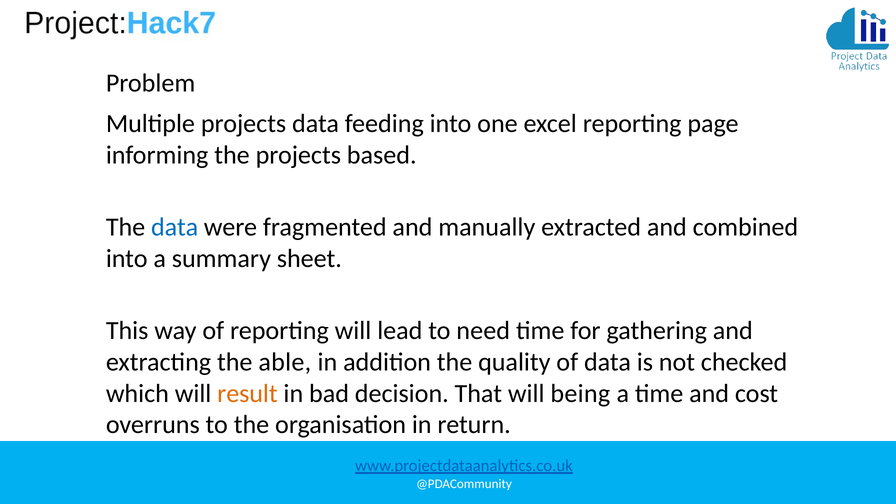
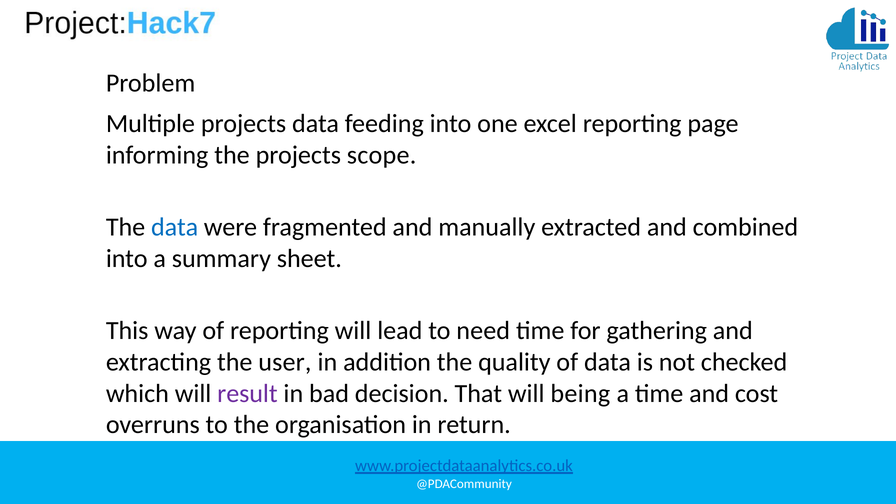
based: based -> scope
able: able -> user
result colour: orange -> purple
